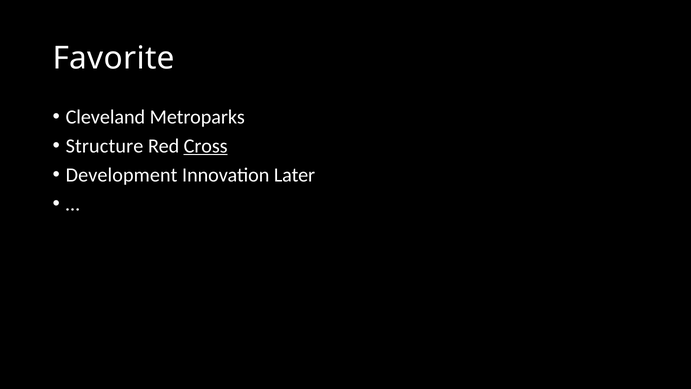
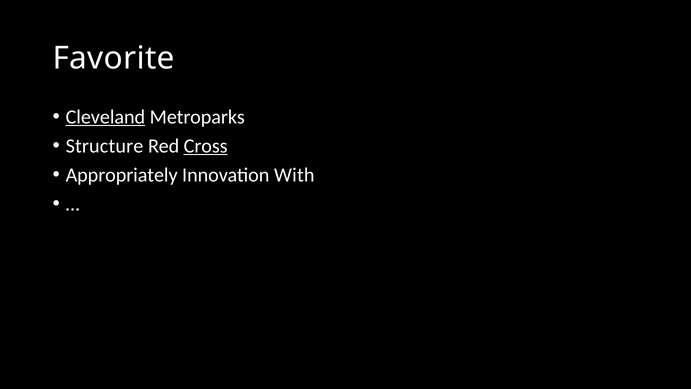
Cleveland underline: none -> present
Development: Development -> Appropriately
Later: Later -> With
